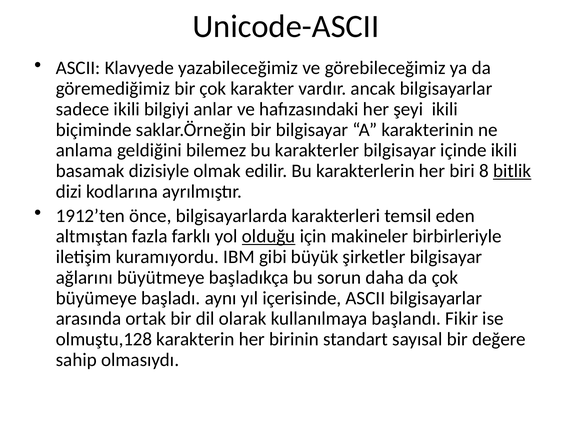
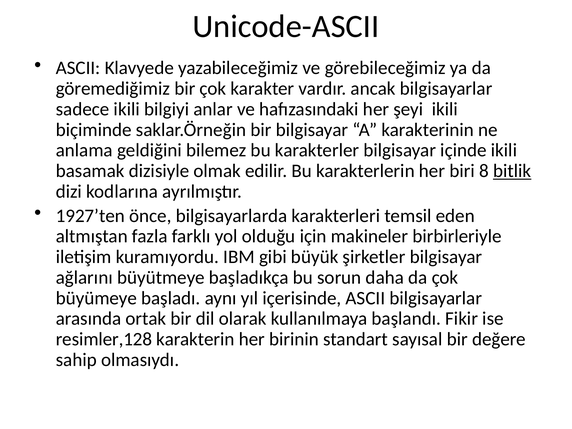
1912’ten: 1912’ten -> 1927’ten
olduğu underline: present -> none
olmuştu,128: olmuştu,128 -> resimler,128
